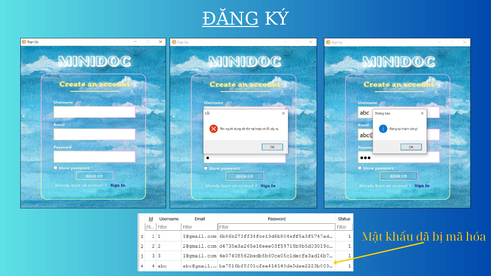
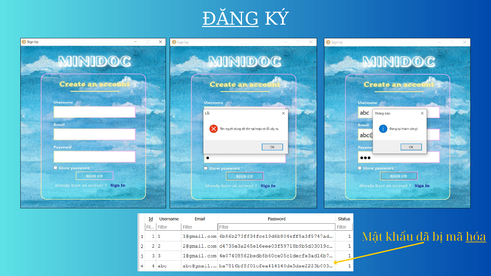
hóa underline: none -> present
